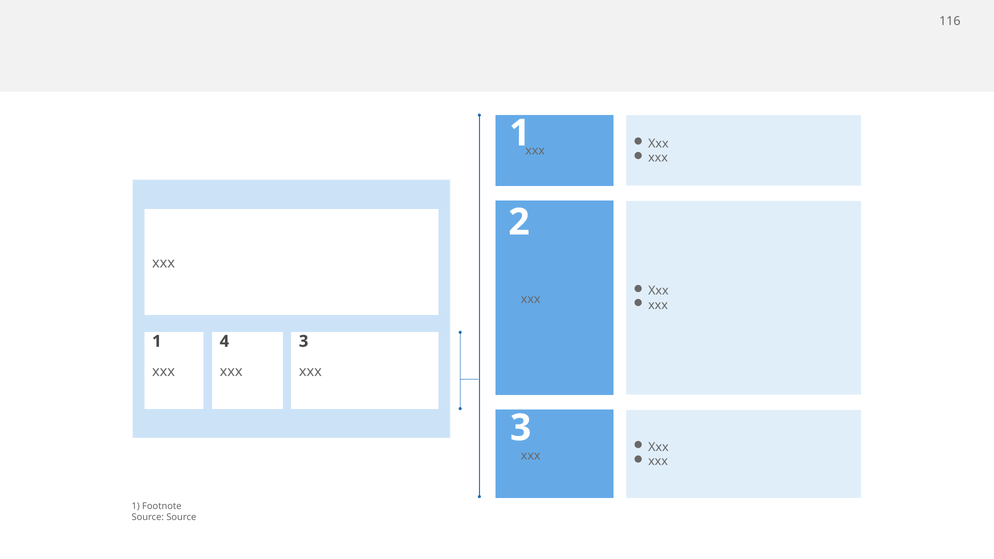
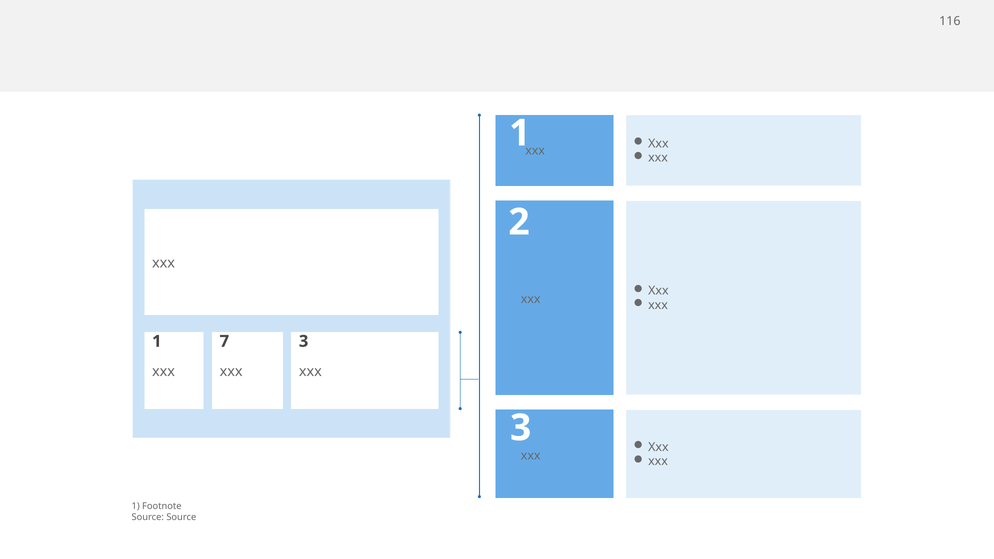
4: 4 -> 7
